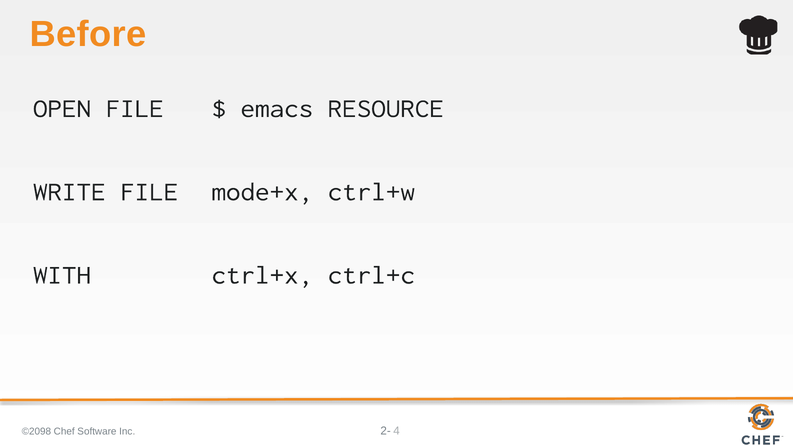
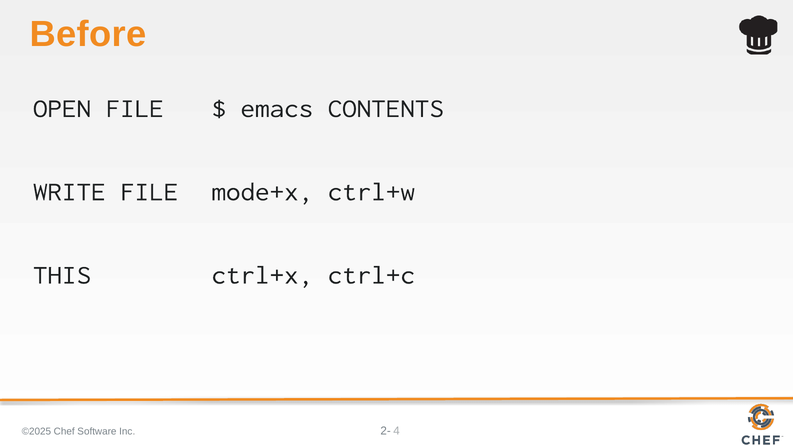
RESOURCE: RESOURCE -> CONTENTS
WITH: WITH -> THIS
©2098: ©2098 -> ©2025
